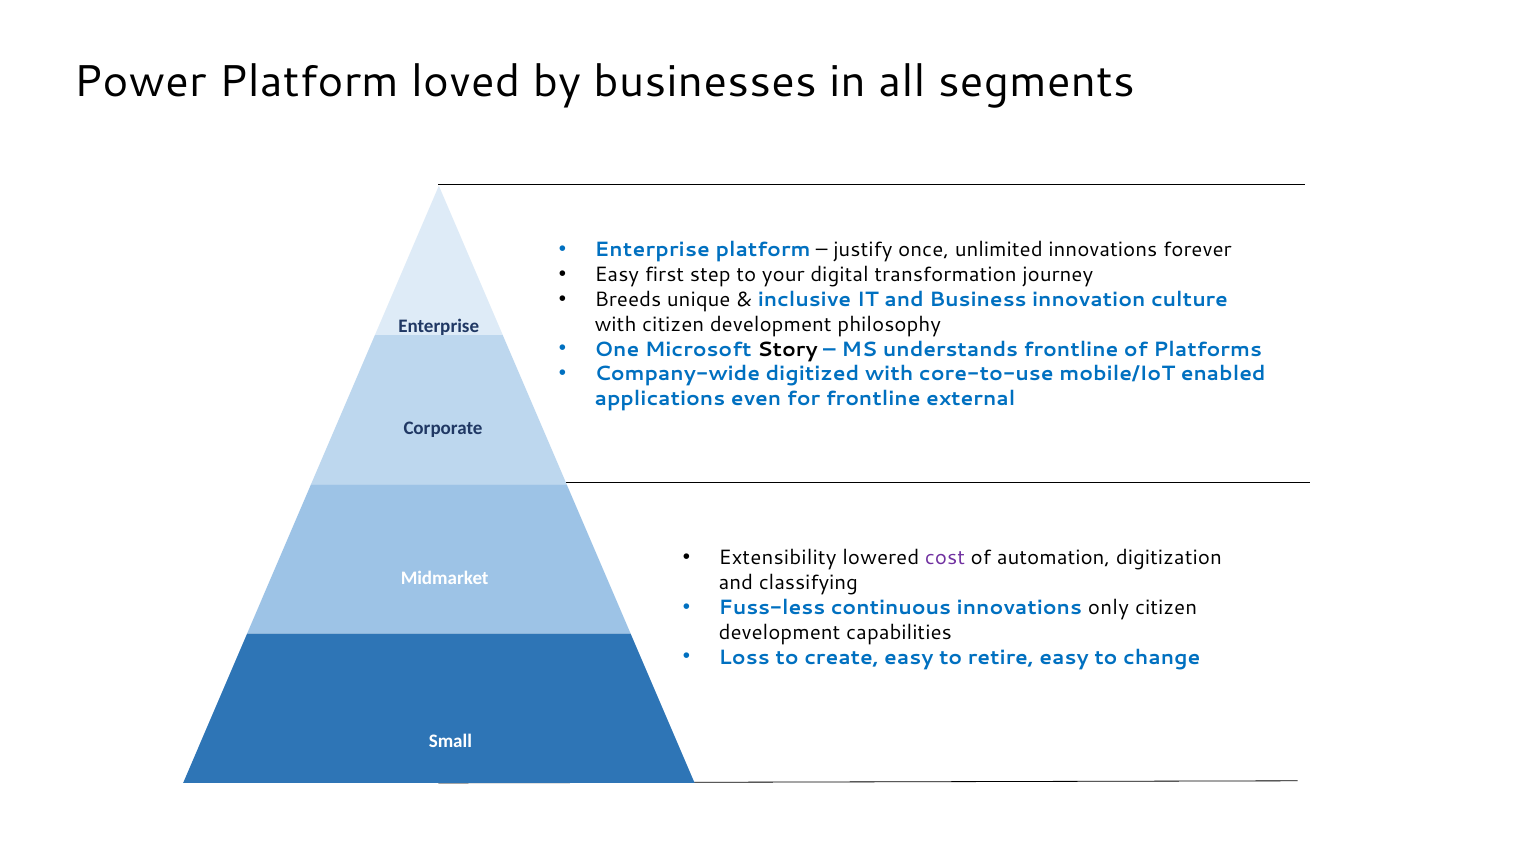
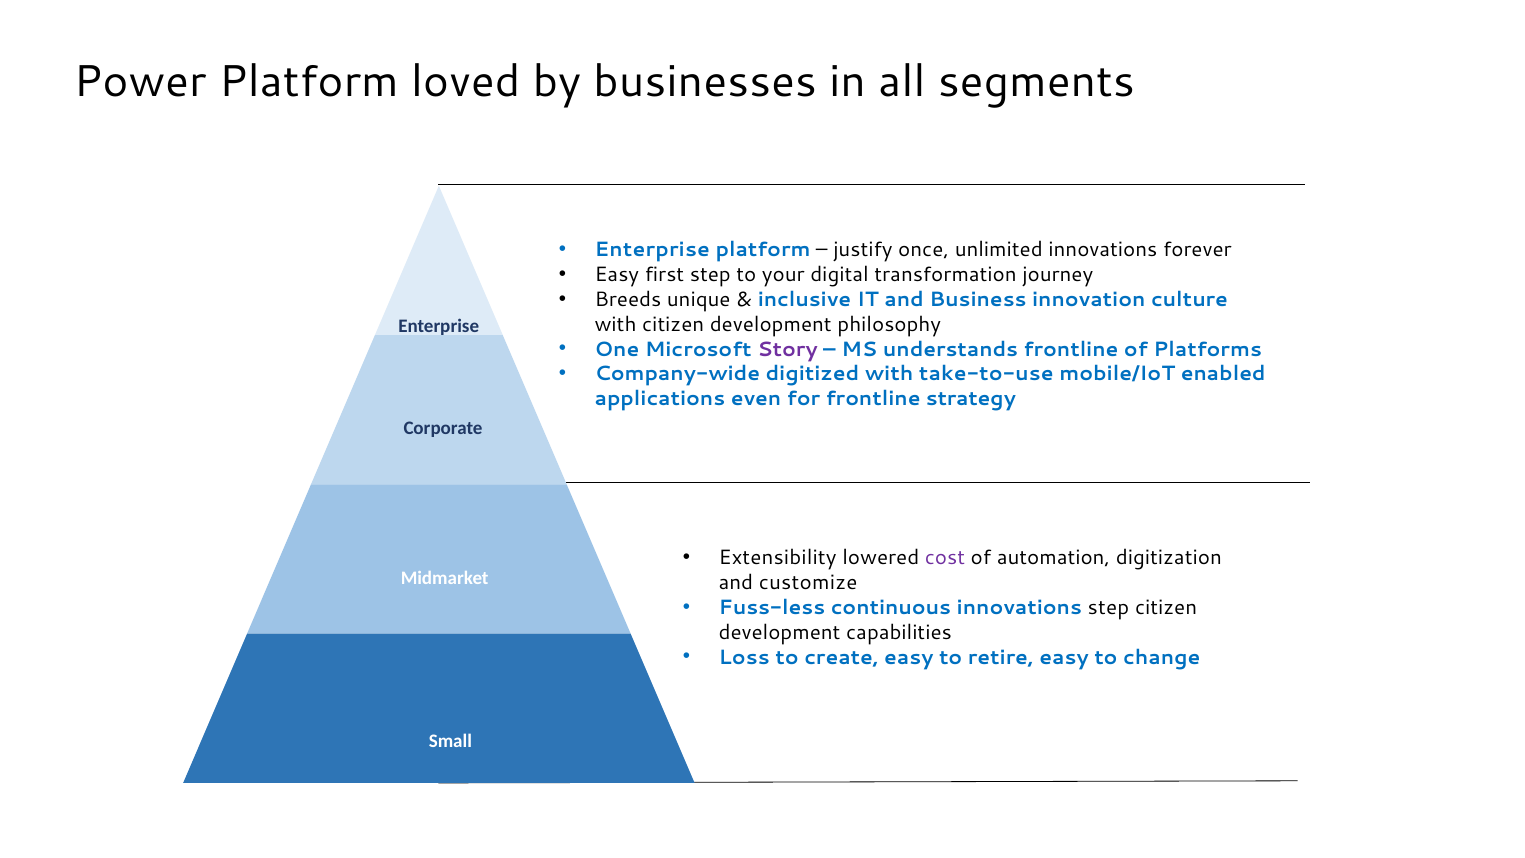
Story colour: black -> purple
core-to-use: core-to-use -> take-to-use
external: external -> strategy
classifying: classifying -> customize
innovations only: only -> step
